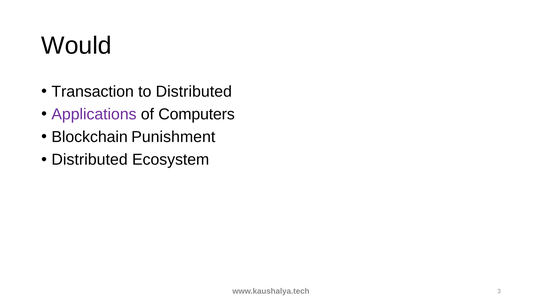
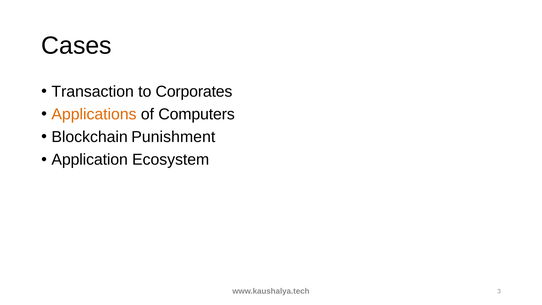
Would: Would -> Cases
to Distributed: Distributed -> Corporates
Applications colour: purple -> orange
Distributed at (90, 160): Distributed -> Application
